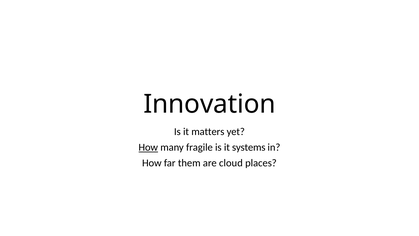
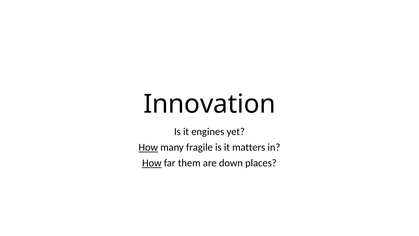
matters: matters -> engines
systems: systems -> matters
How at (152, 163) underline: none -> present
cloud: cloud -> down
